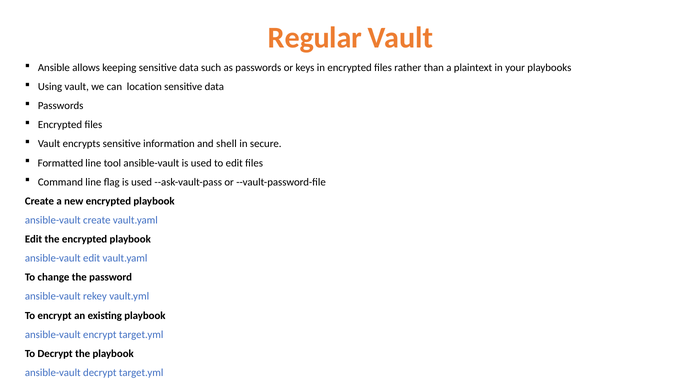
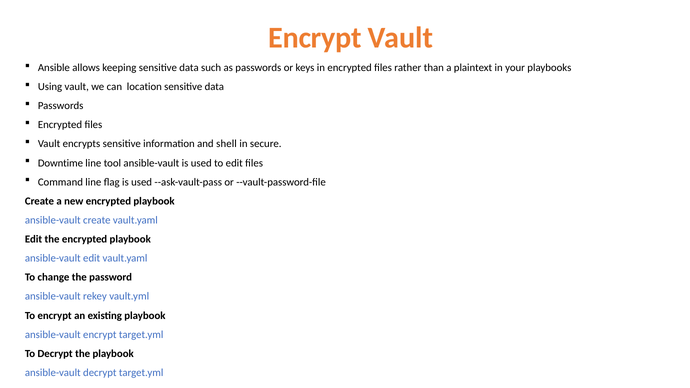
Regular at (315, 38): Regular -> Encrypt
Formatted: Formatted -> Downtime
